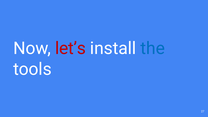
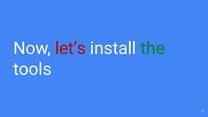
the colour: blue -> green
